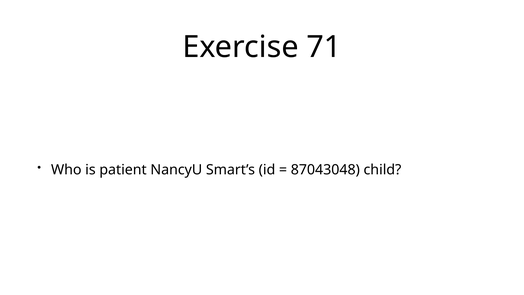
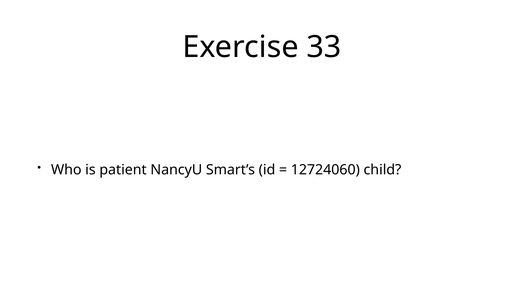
71: 71 -> 33
87043048: 87043048 -> 12724060
